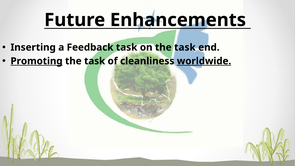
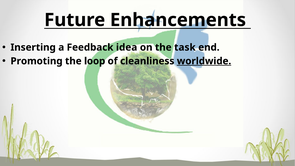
Feedback task: task -> idea
Promoting underline: present -> none
task at (95, 61): task -> loop
